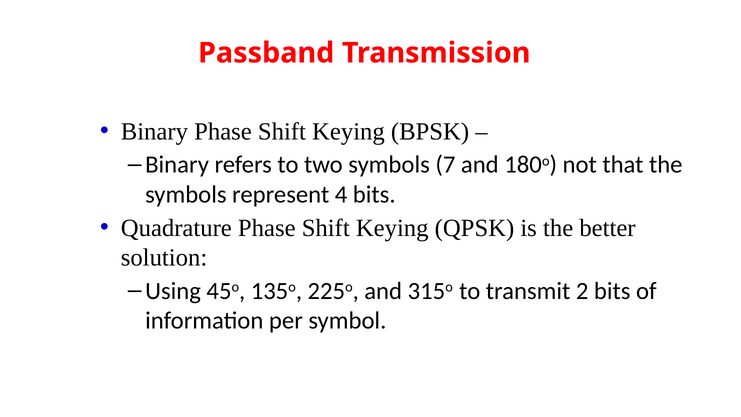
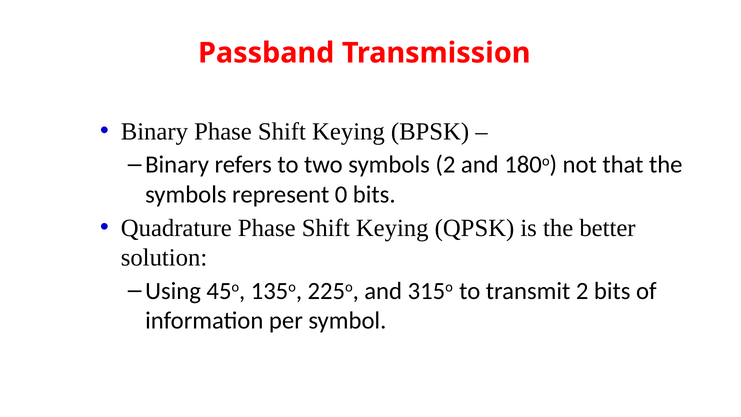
symbols 7: 7 -> 2
4: 4 -> 0
